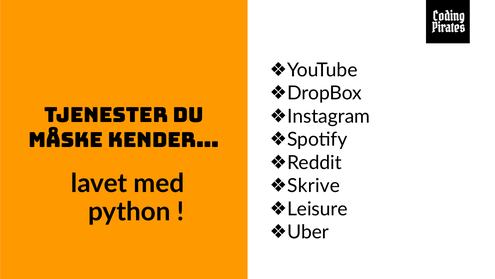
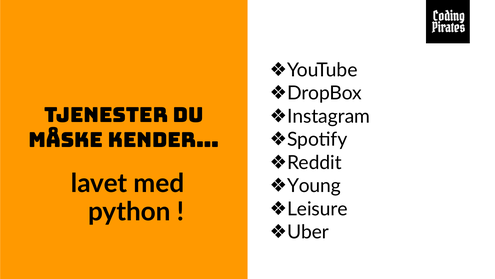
Skrive: Skrive -> Young
